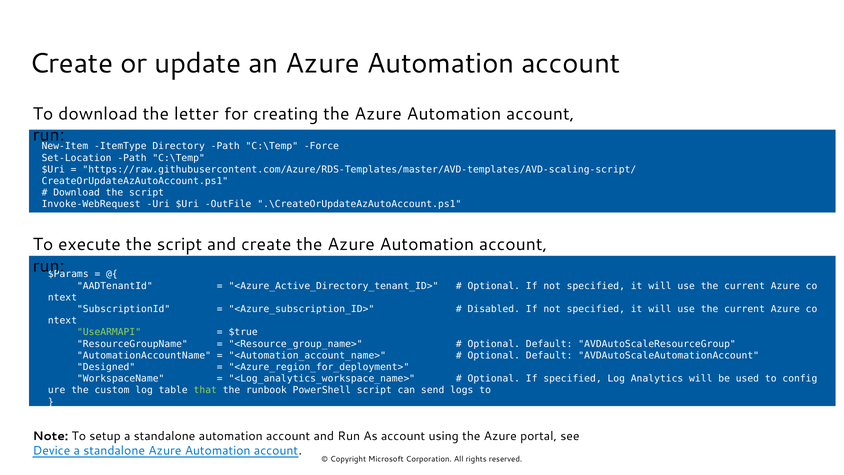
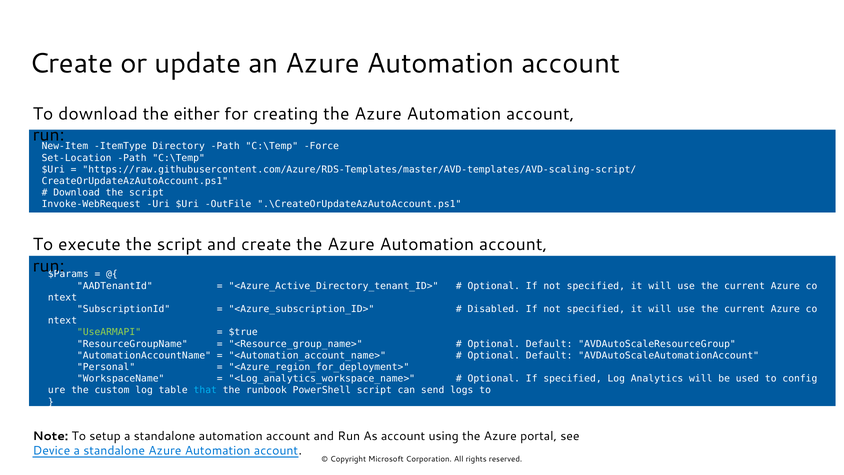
letter: letter -> either
Designed: Designed -> Personal
that colour: light green -> light blue
